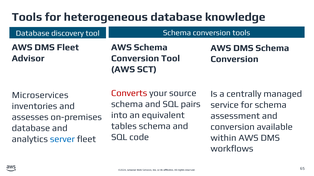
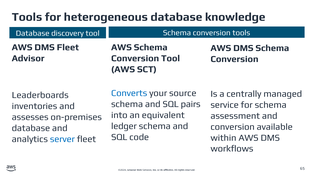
Converts colour: red -> blue
Microservices: Microservices -> Leaderboards
tables: tables -> ledger
